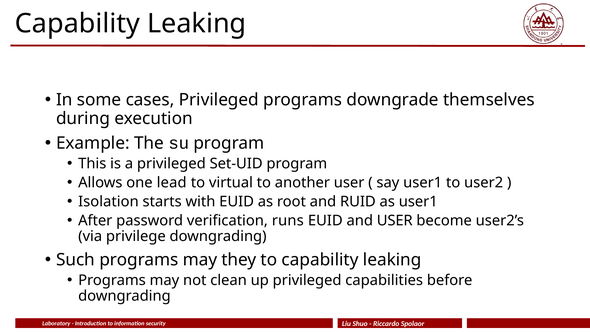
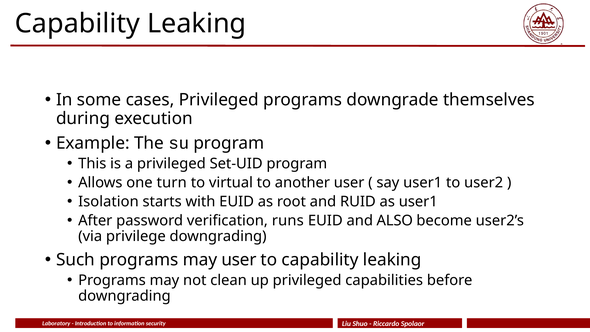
lead: lead -> turn
and USER: USER -> ALSO
may they: they -> user
